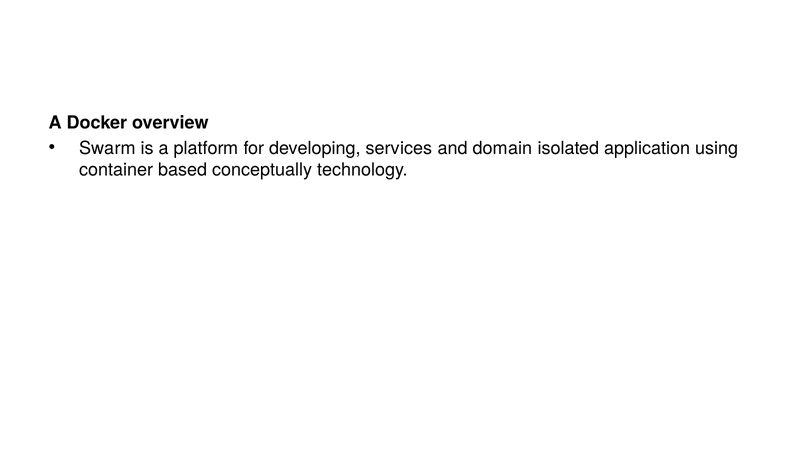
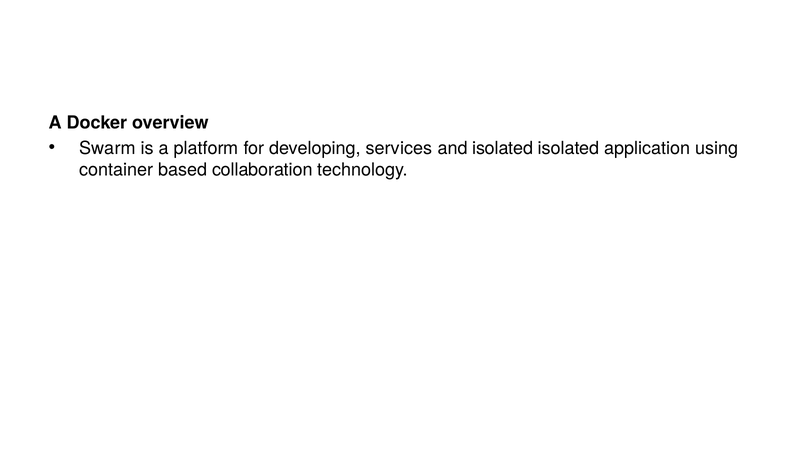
and domain: domain -> isolated
conceptually: conceptually -> collaboration
